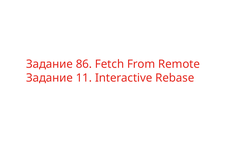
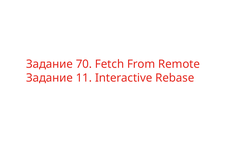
86: 86 -> 70
